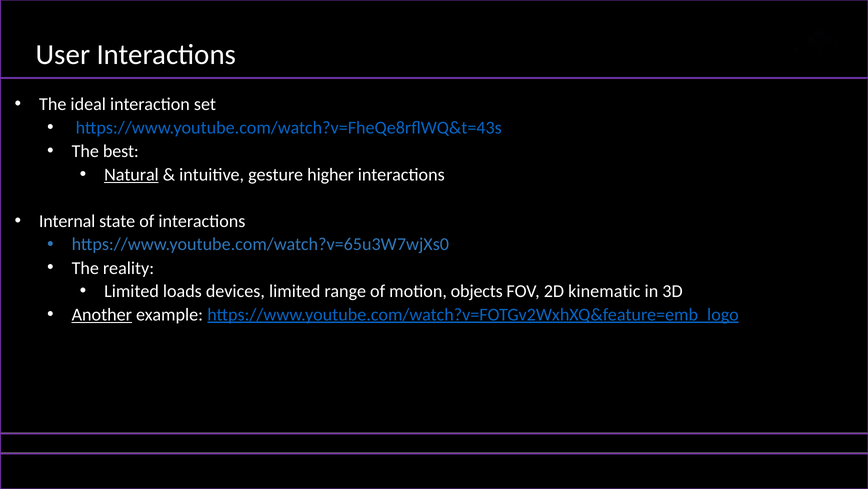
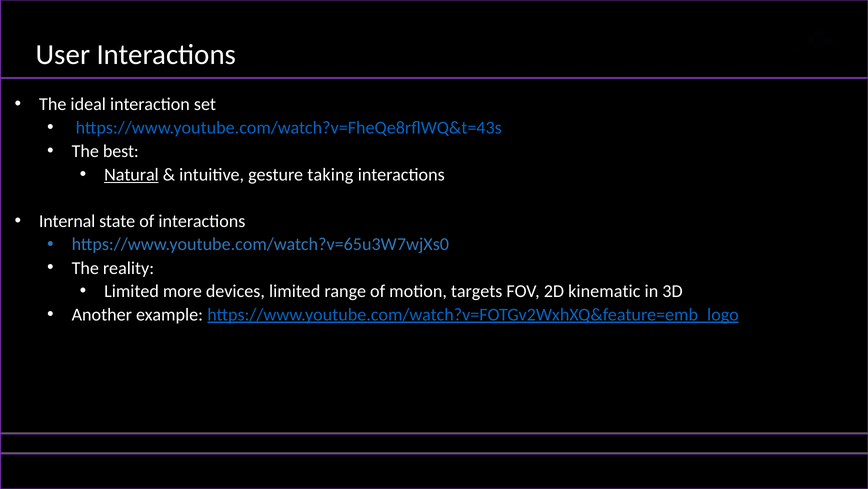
higher: higher -> taking
loads: loads -> more
objects: objects -> targets
Another underline: present -> none
